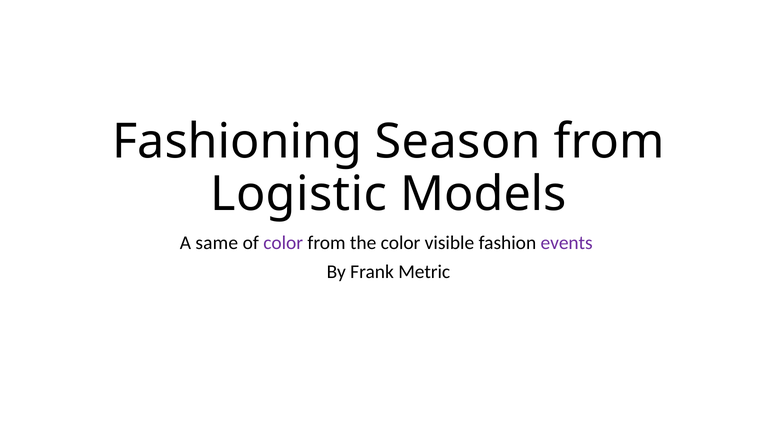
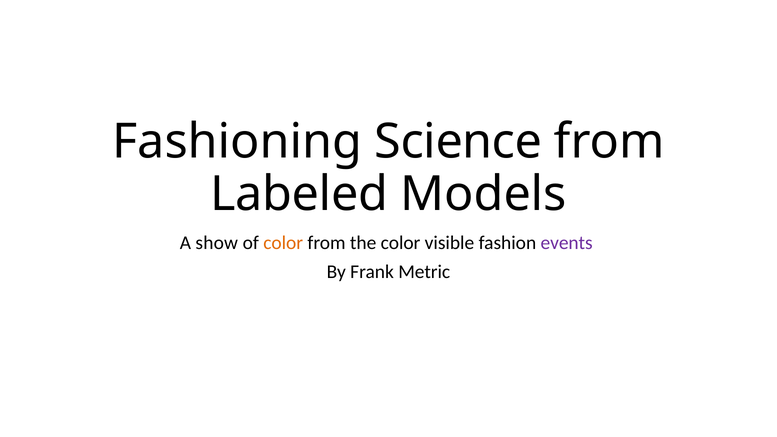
Season: Season -> Science
Logistic: Logistic -> Labeled
same: same -> show
color at (283, 243) colour: purple -> orange
